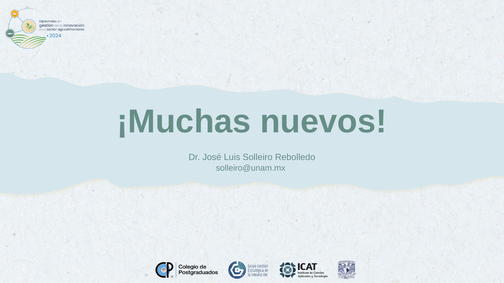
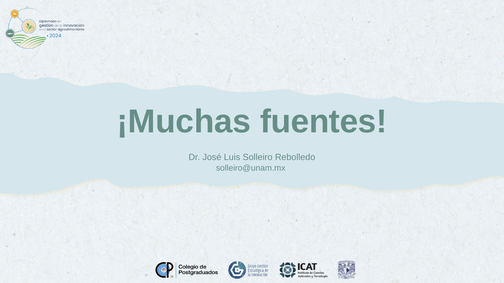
nuevos: nuevos -> fuentes
